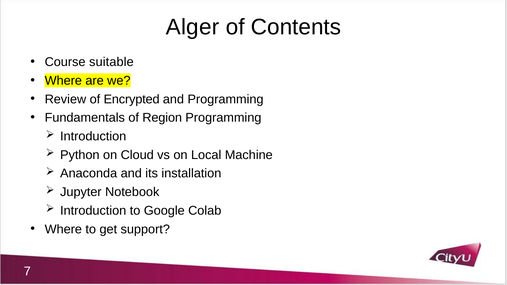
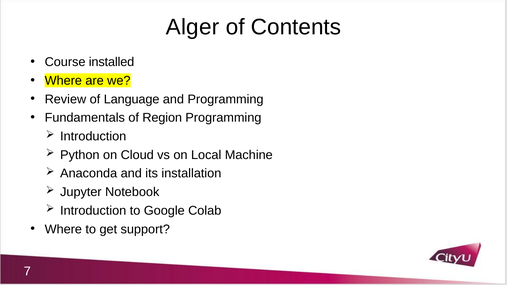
suitable: suitable -> installed
Encrypted: Encrypted -> Language
